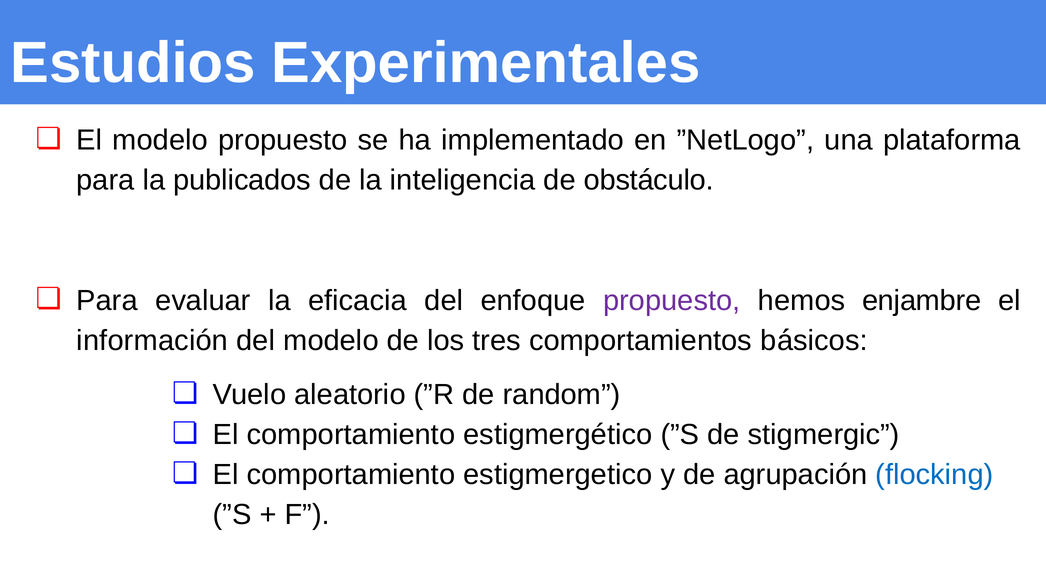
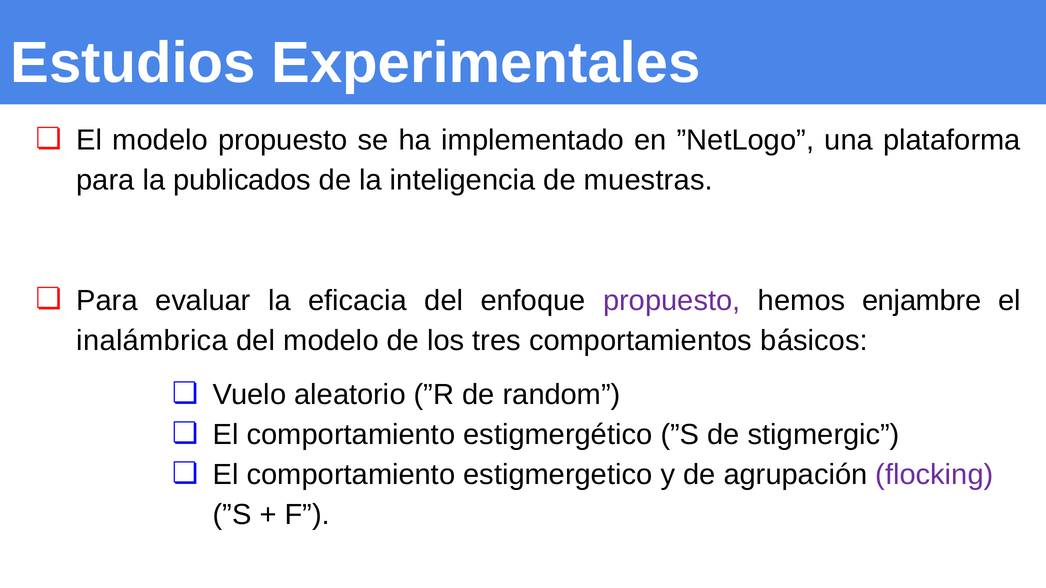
obstáculo: obstáculo -> muestras
información: información -> inalámbrica
flocking colour: blue -> purple
